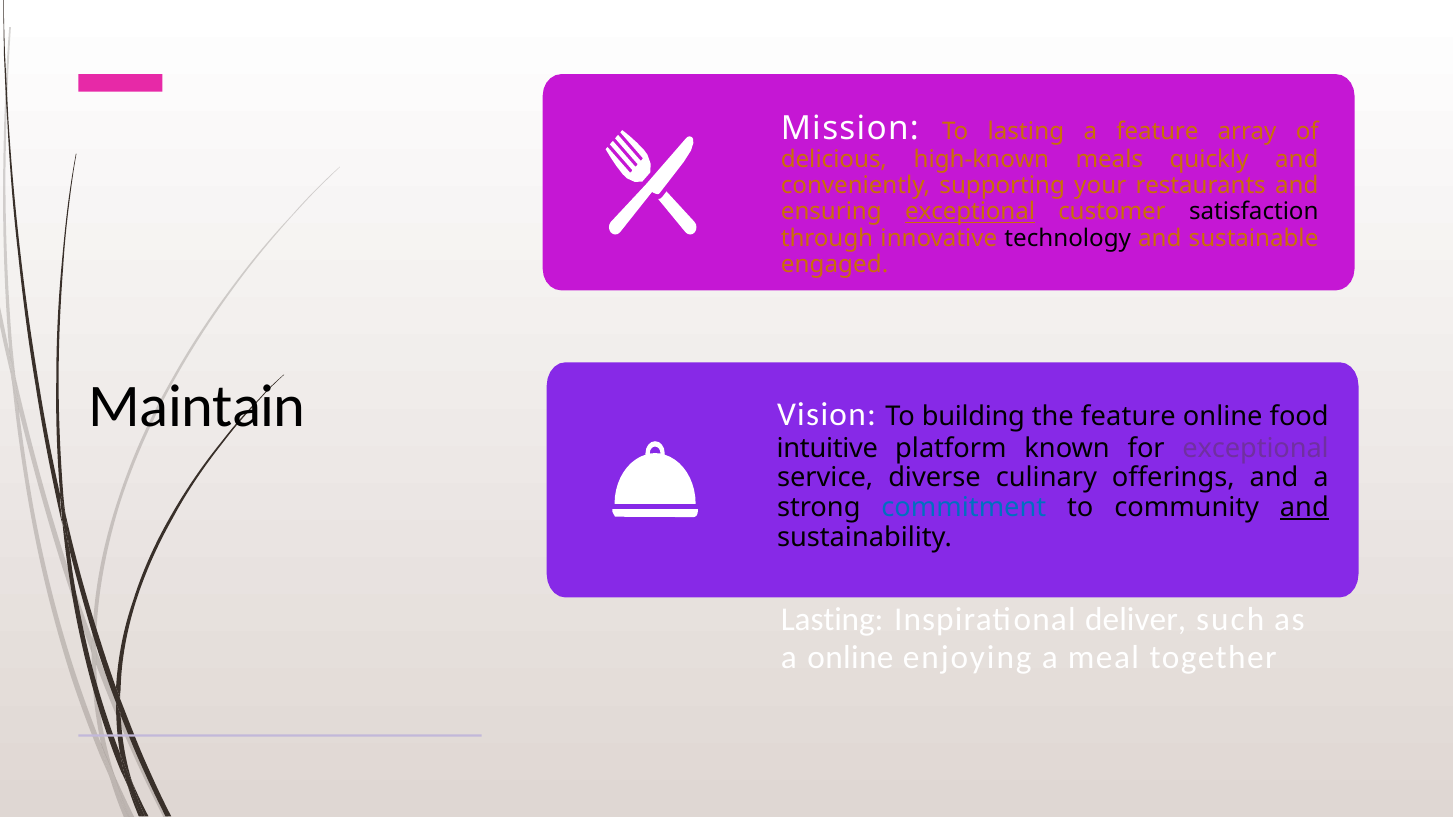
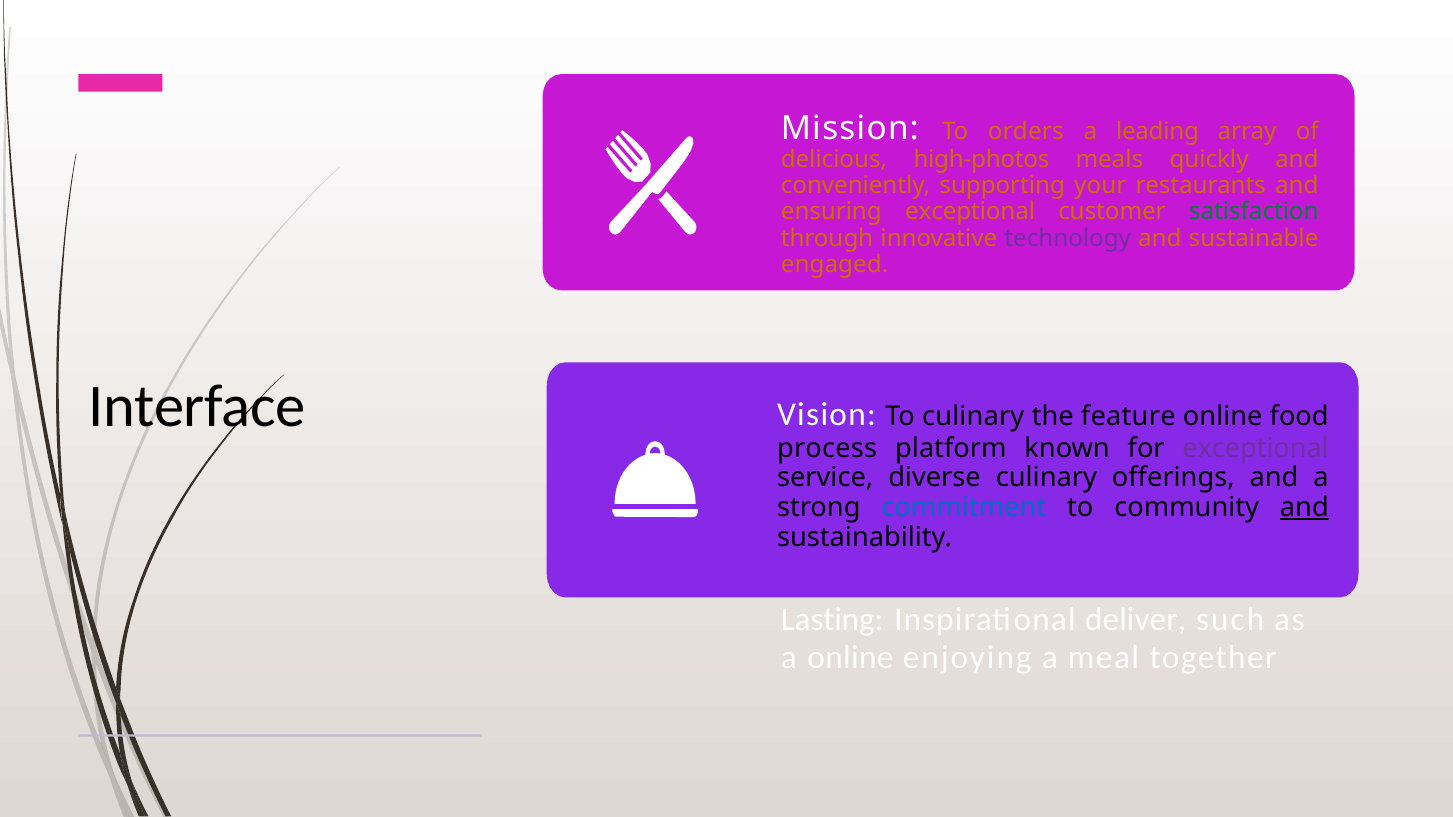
To lasting: lasting -> orders
a feature: feature -> leading
high-known: high-known -> high-photos
exceptional at (970, 212) underline: present -> none
satisfaction colour: black -> green
technology colour: black -> purple
Maintain: Maintain -> Interface
To building: building -> culinary
intuitive: intuitive -> process
